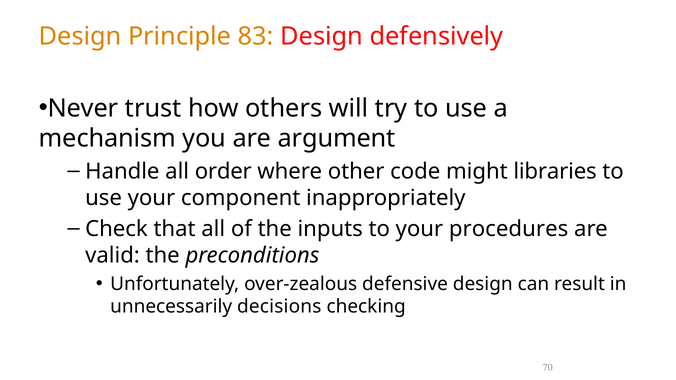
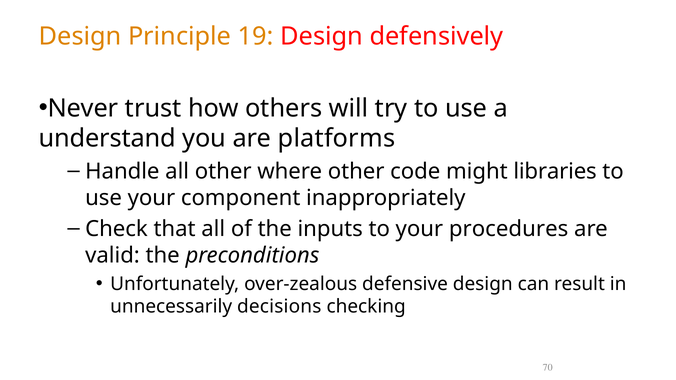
83: 83 -> 19
mechanism: mechanism -> understand
argument: argument -> platforms
all order: order -> other
